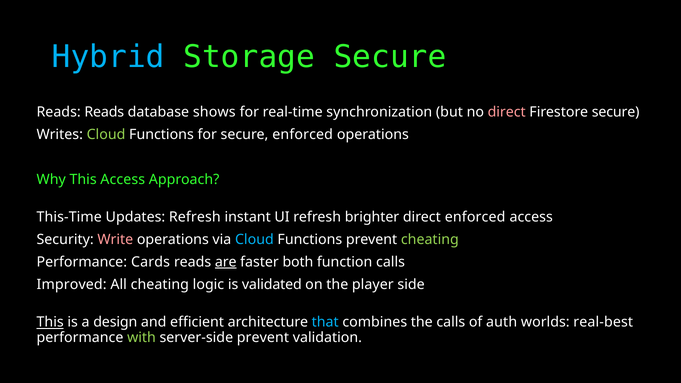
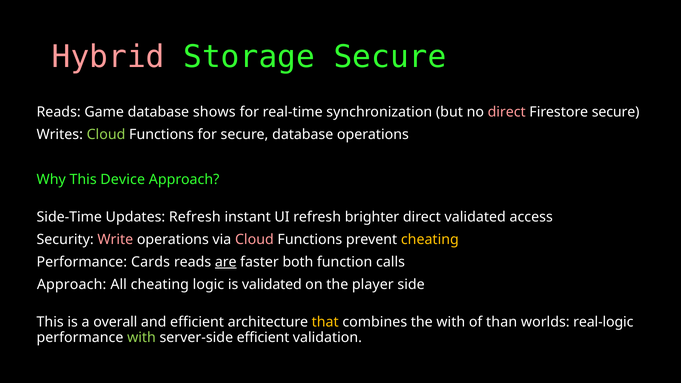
Hybrid colour: light blue -> pink
Reads Reads: Reads -> Game
secure enforced: enforced -> database
This Access: Access -> Device
This-Time: This-Time -> Side-Time
direct enforced: enforced -> validated
Cloud at (254, 240) colour: light blue -> pink
cheating at (430, 240) colour: light green -> yellow
Improved at (72, 285): Improved -> Approach
This at (50, 322) underline: present -> none
design: design -> overall
that colour: light blue -> yellow
the calls: calls -> with
auth: auth -> than
real-best: real-best -> real-logic
server-side prevent: prevent -> efficient
